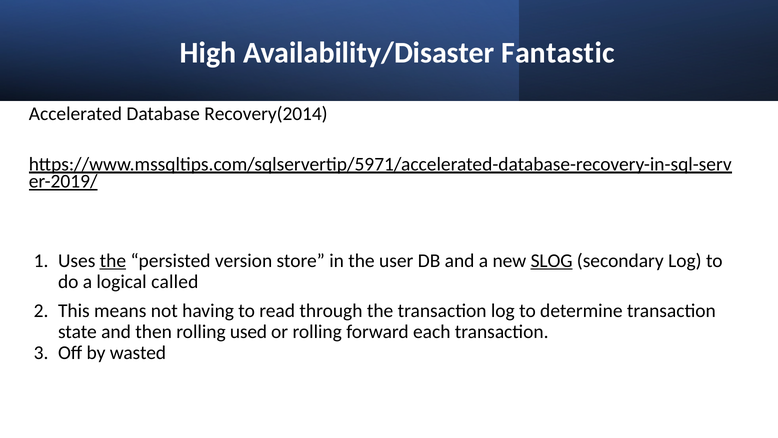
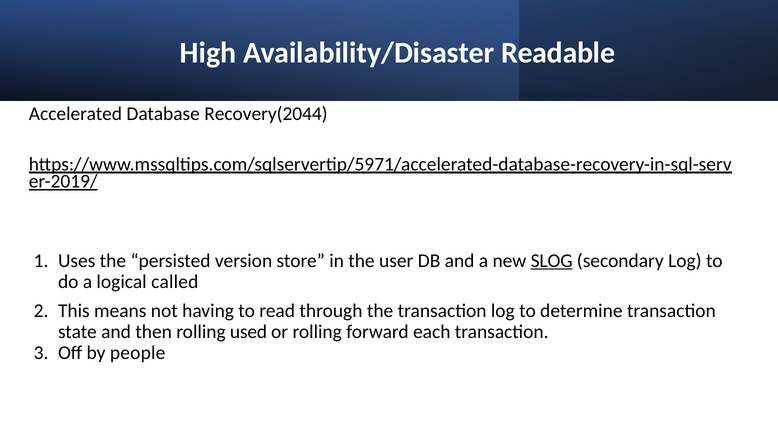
Fantastic: Fantastic -> Readable
Recovery(2014: Recovery(2014 -> Recovery(2044
the at (113, 261) underline: present -> none
wasted: wasted -> people
